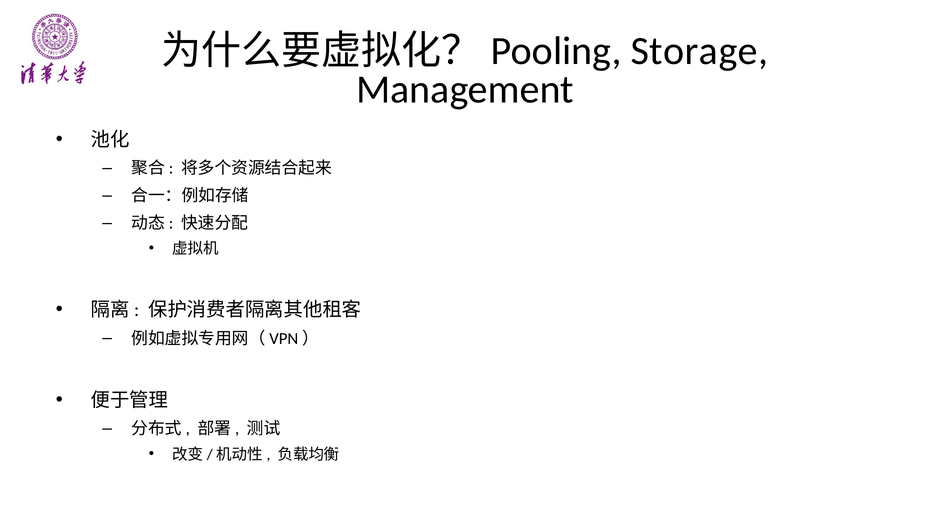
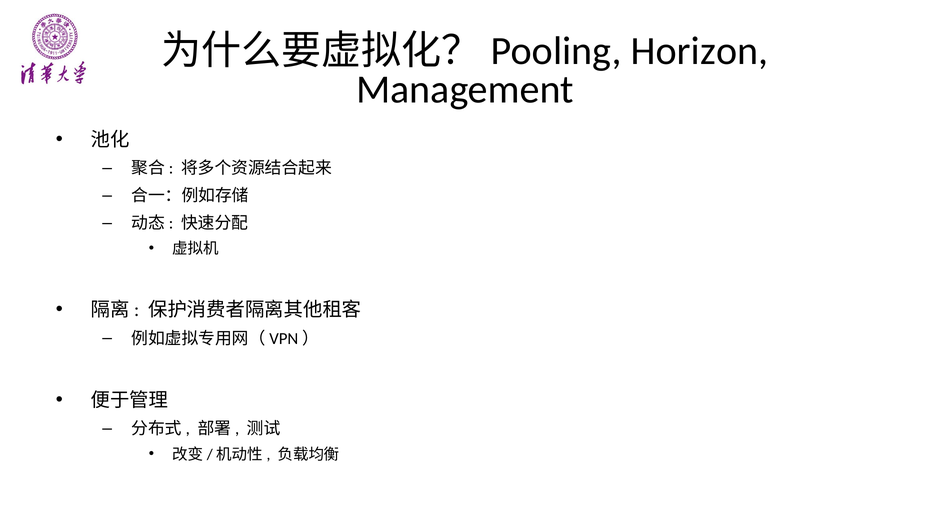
Storage: Storage -> Horizon
